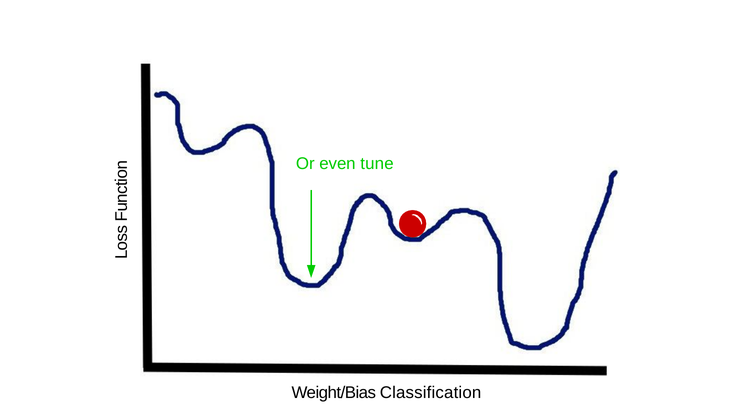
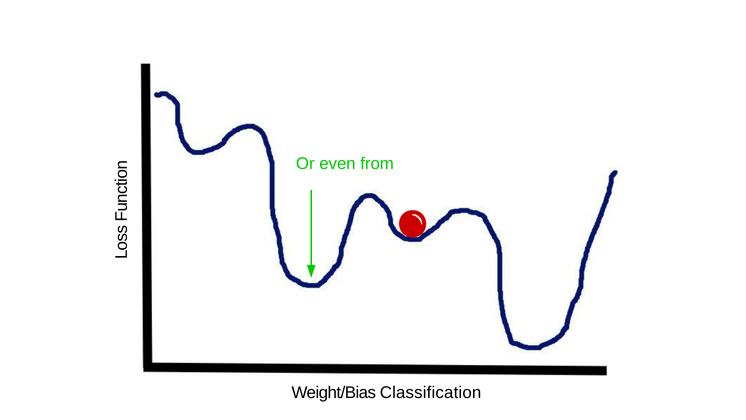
tune: tune -> from
